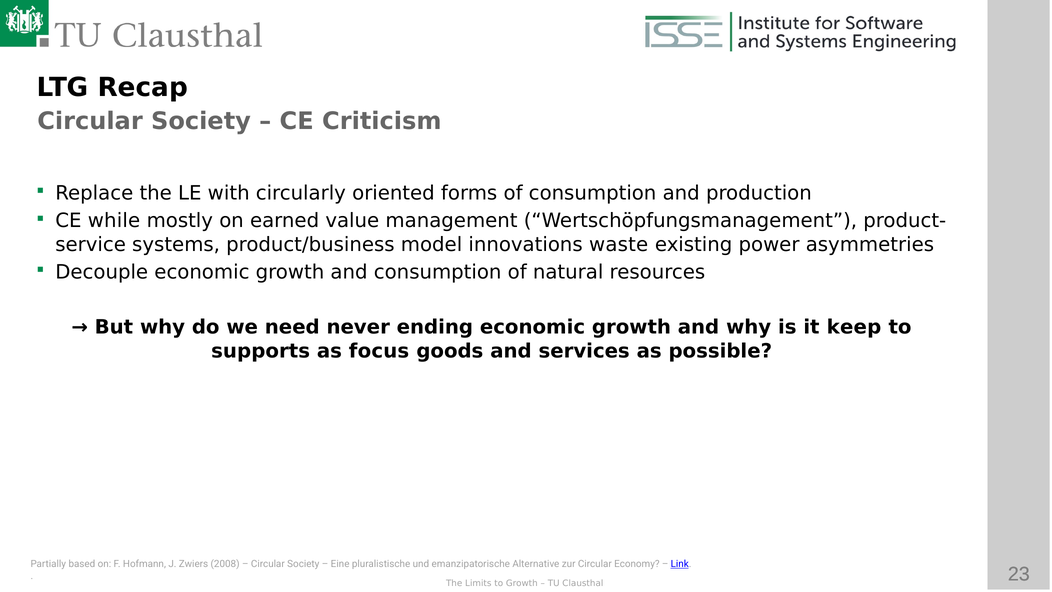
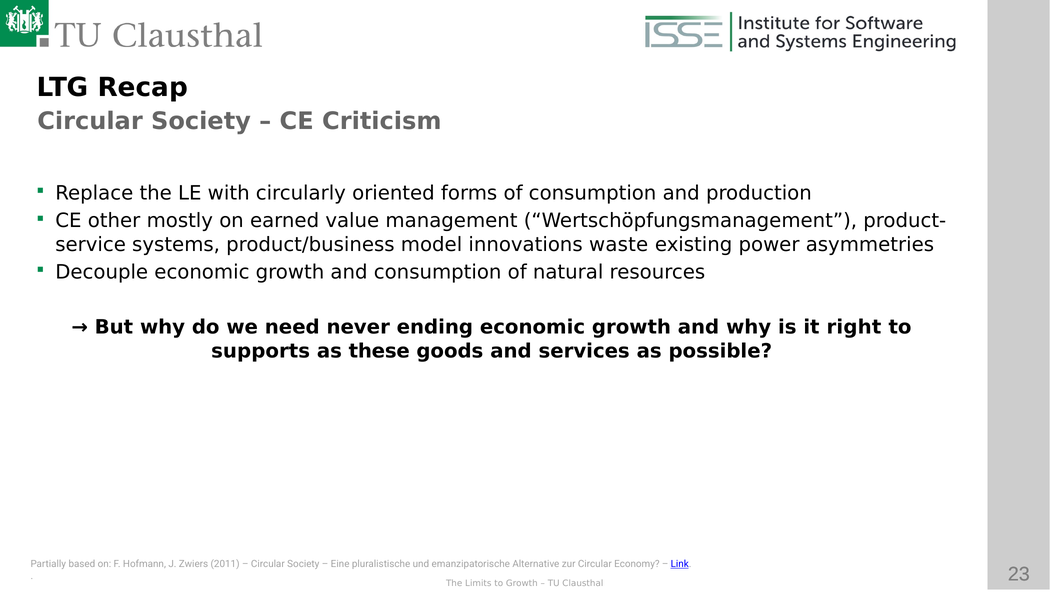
while: while -> other
keep: keep -> right
focus: focus -> these
2008: 2008 -> 2011
